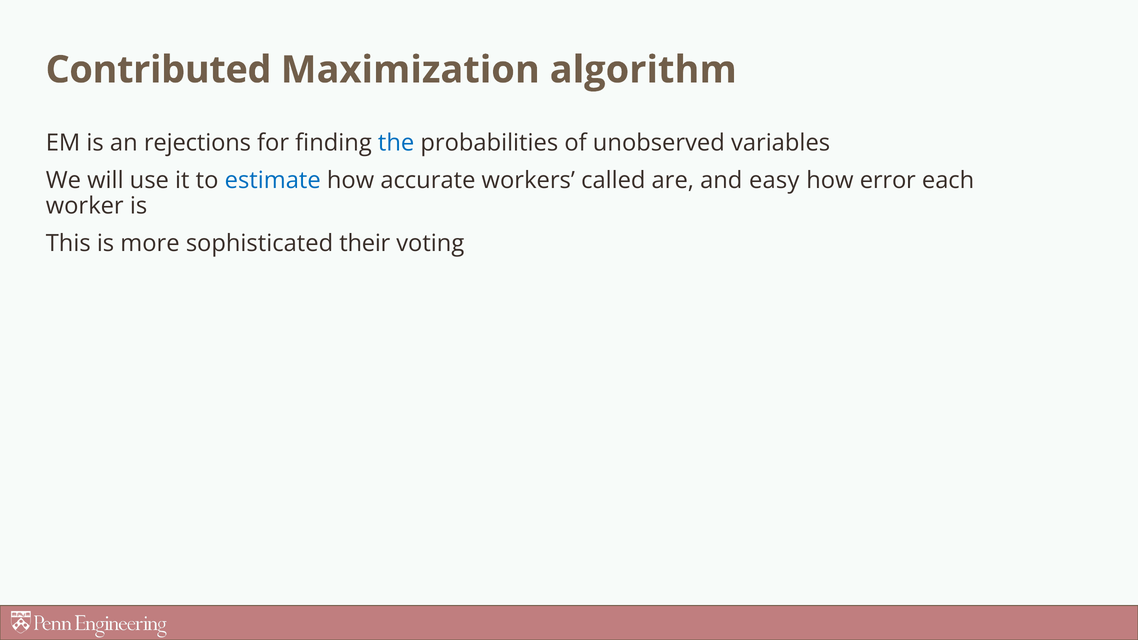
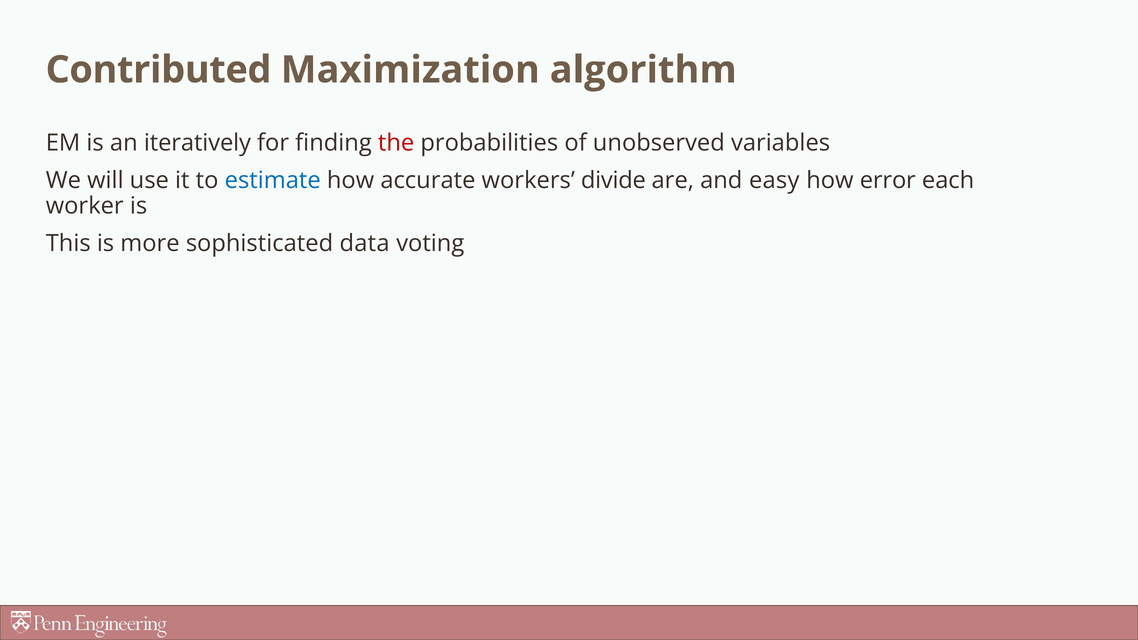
rejections: rejections -> iteratively
the colour: blue -> red
called: called -> divide
their: their -> data
